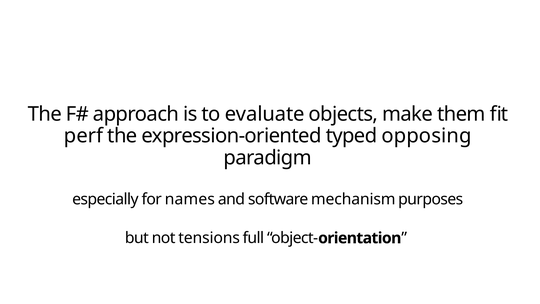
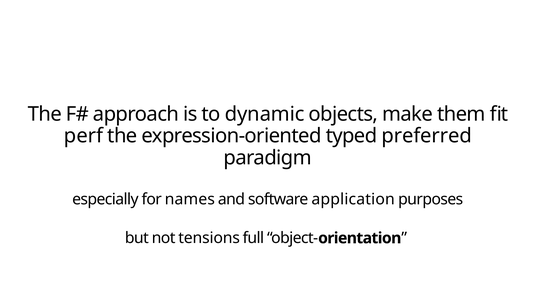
evaluate: evaluate -> dynamic
opposing: opposing -> preferred
mechanism: mechanism -> application
